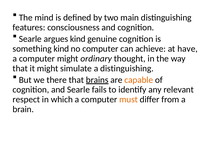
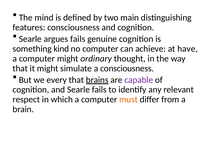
argues kind: kind -> fails
a distinguishing: distinguishing -> consciousness
there: there -> every
capable colour: orange -> purple
